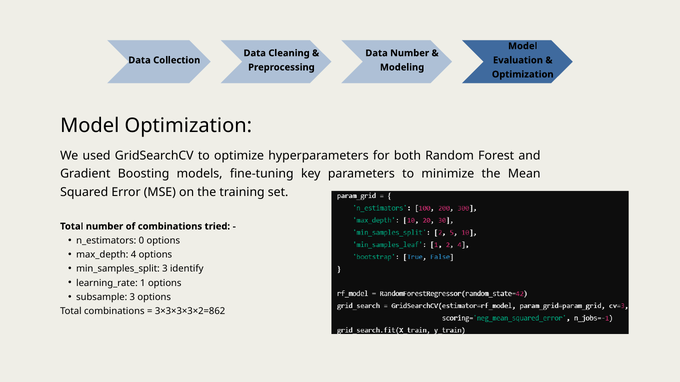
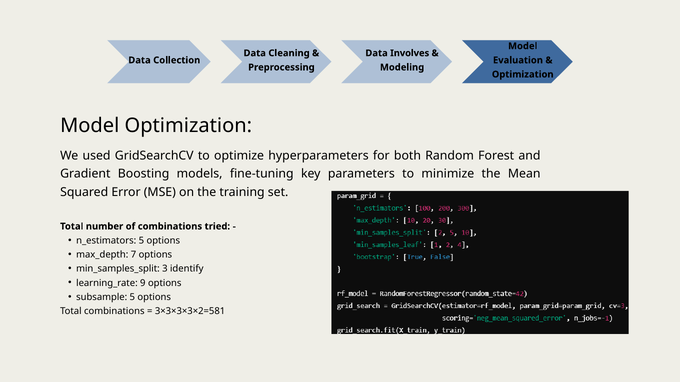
Data Number: Number -> Involves
n_estimators 0: 0 -> 5
4: 4 -> 7
1: 1 -> 9
subsample 3: 3 -> 5
3×3×3×3×2=862: 3×3×3×3×2=862 -> 3×3×3×3×2=581
